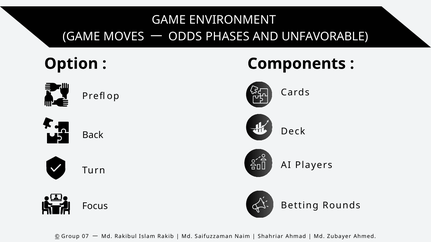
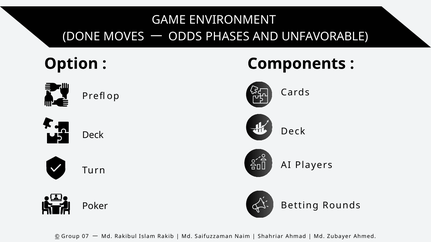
GAME at (81, 37): GAME -> DONE
Back at (93, 135): Back -> Deck
Focus: Focus -> Poker
